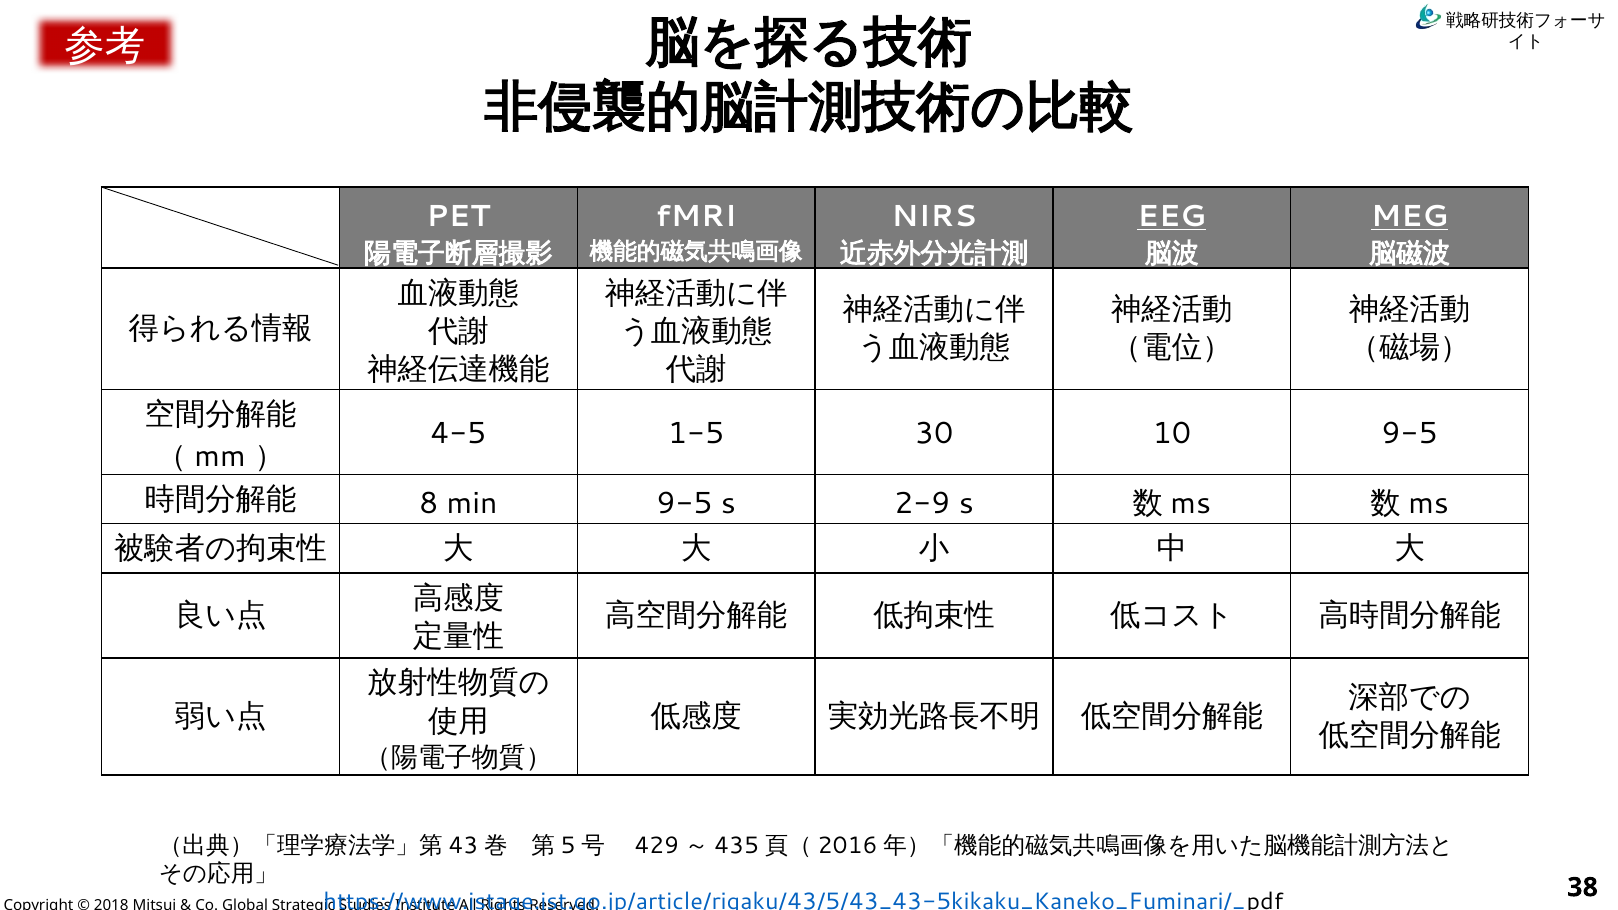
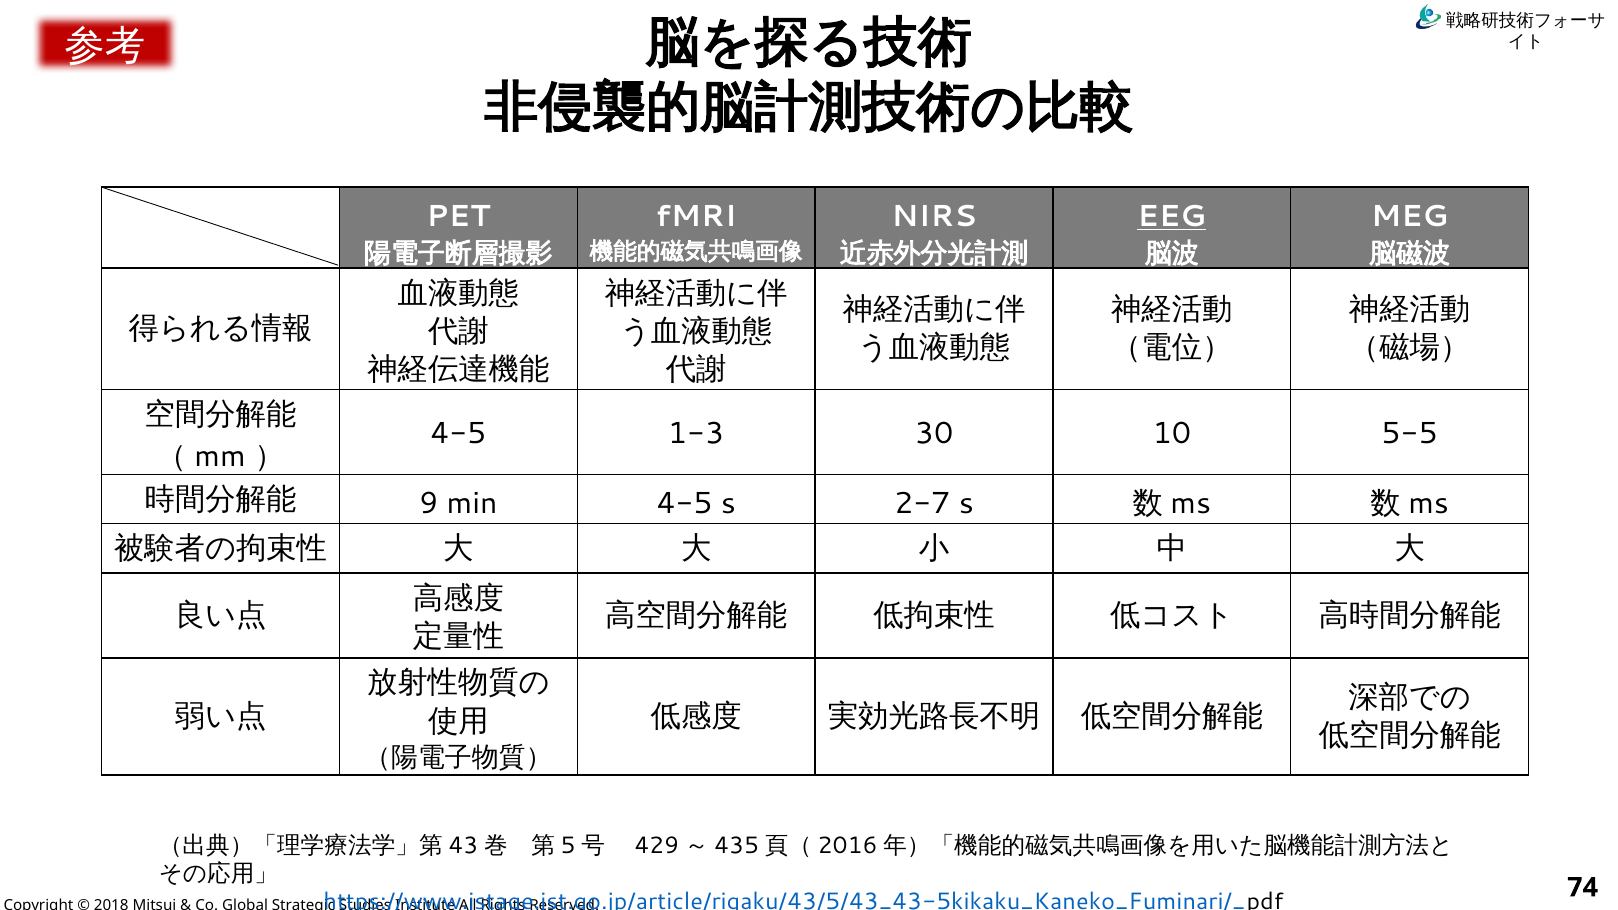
MEG underline: present -> none
1-5: 1-5 -> 1-3
10 9-5: 9-5 -> 5-5
8: 8 -> 9
min 9-5: 9-5 -> 4-5
2-9: 2-9 -> 2-7
38: 38 -> 74
